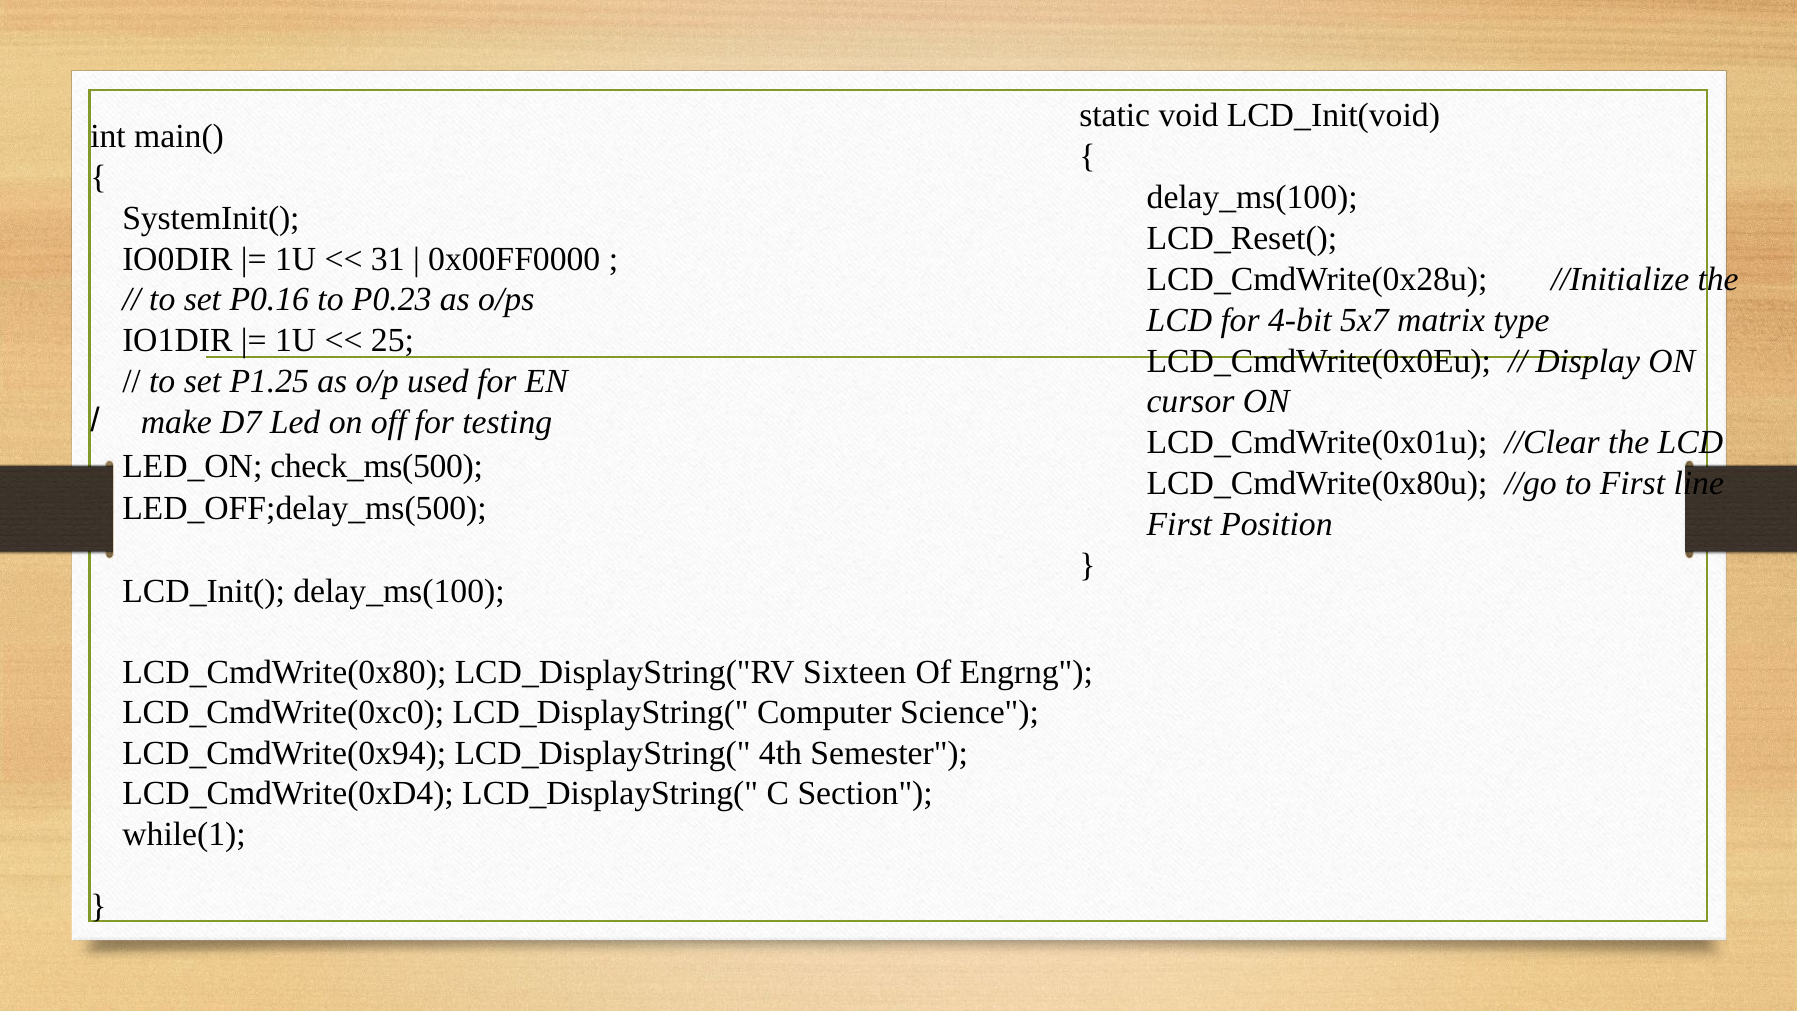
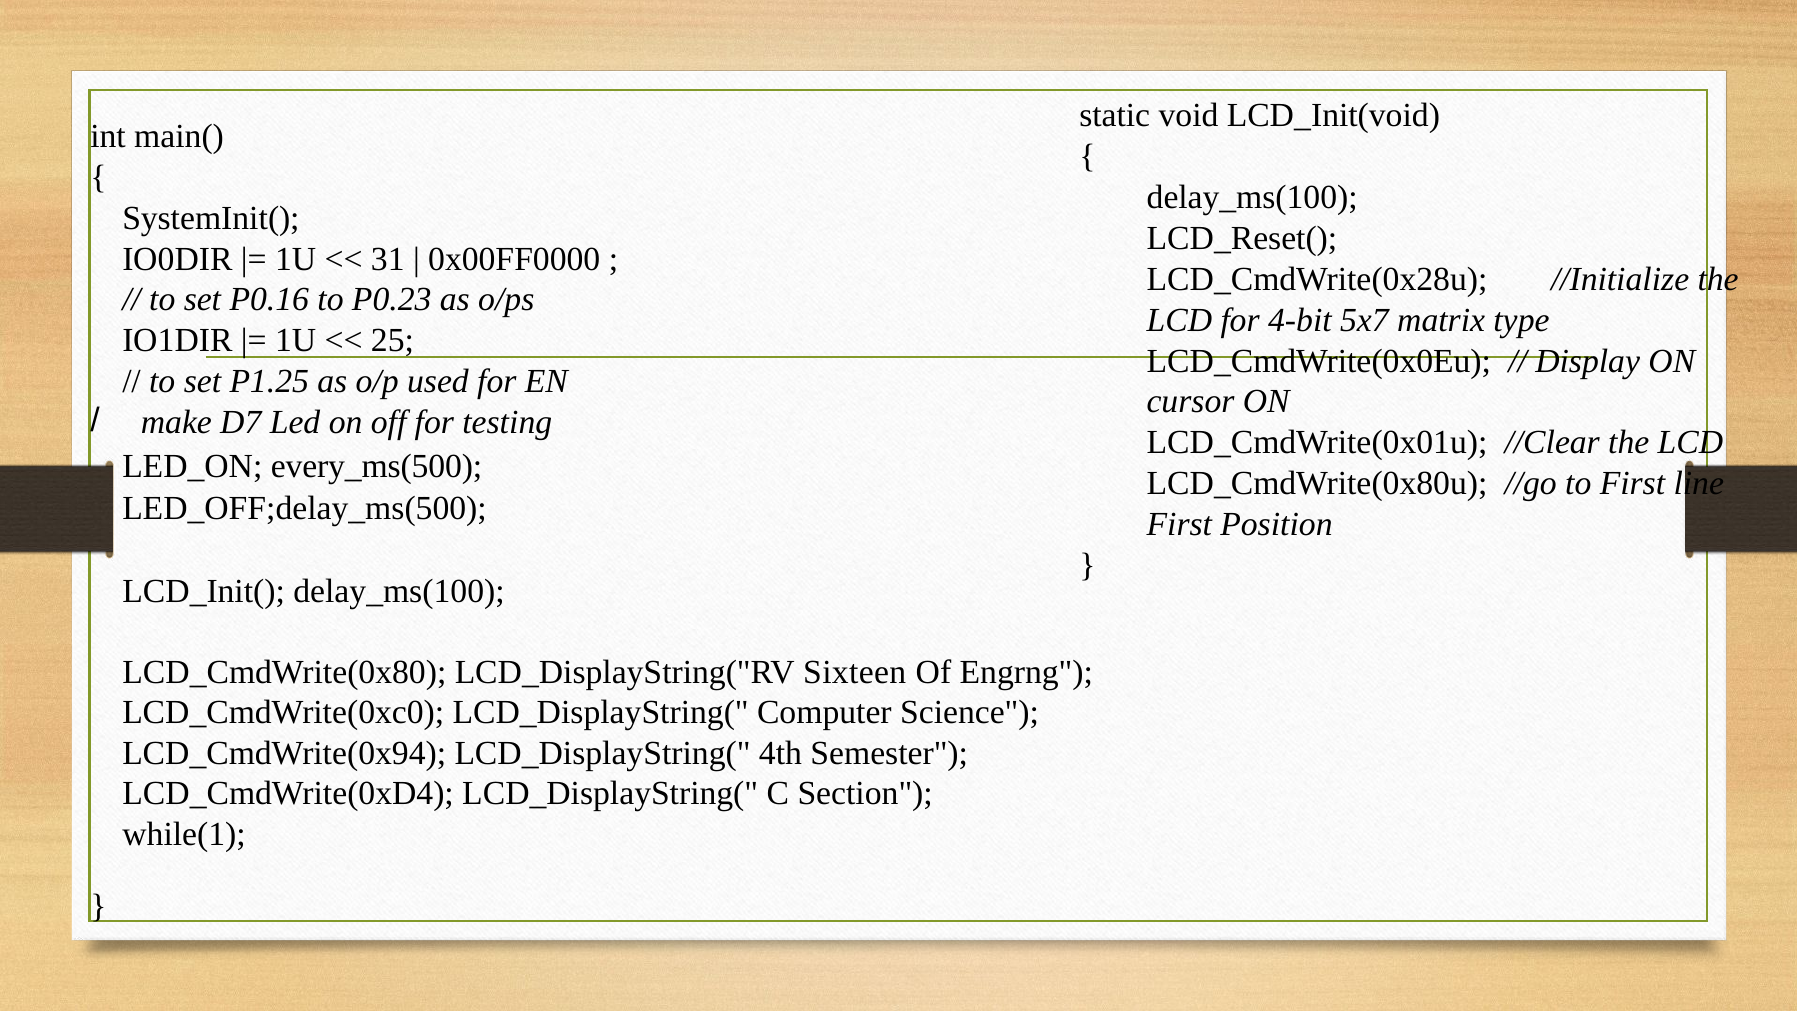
check_ms(500: check_ms(500 -> every_ms(500
